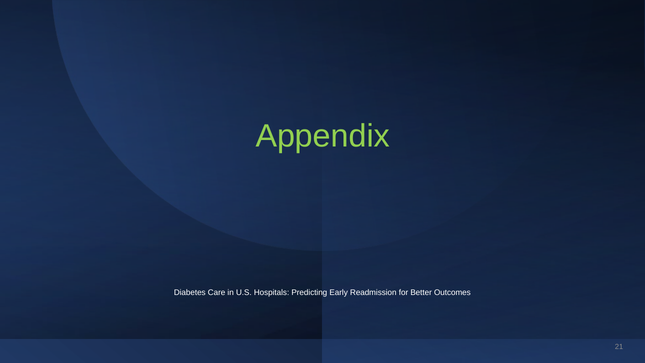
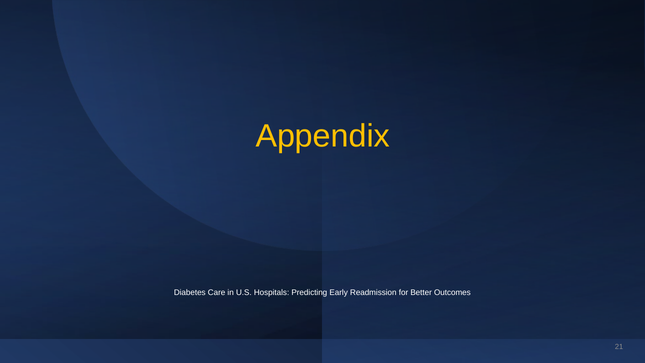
Appendix colour: light green -> yellow
